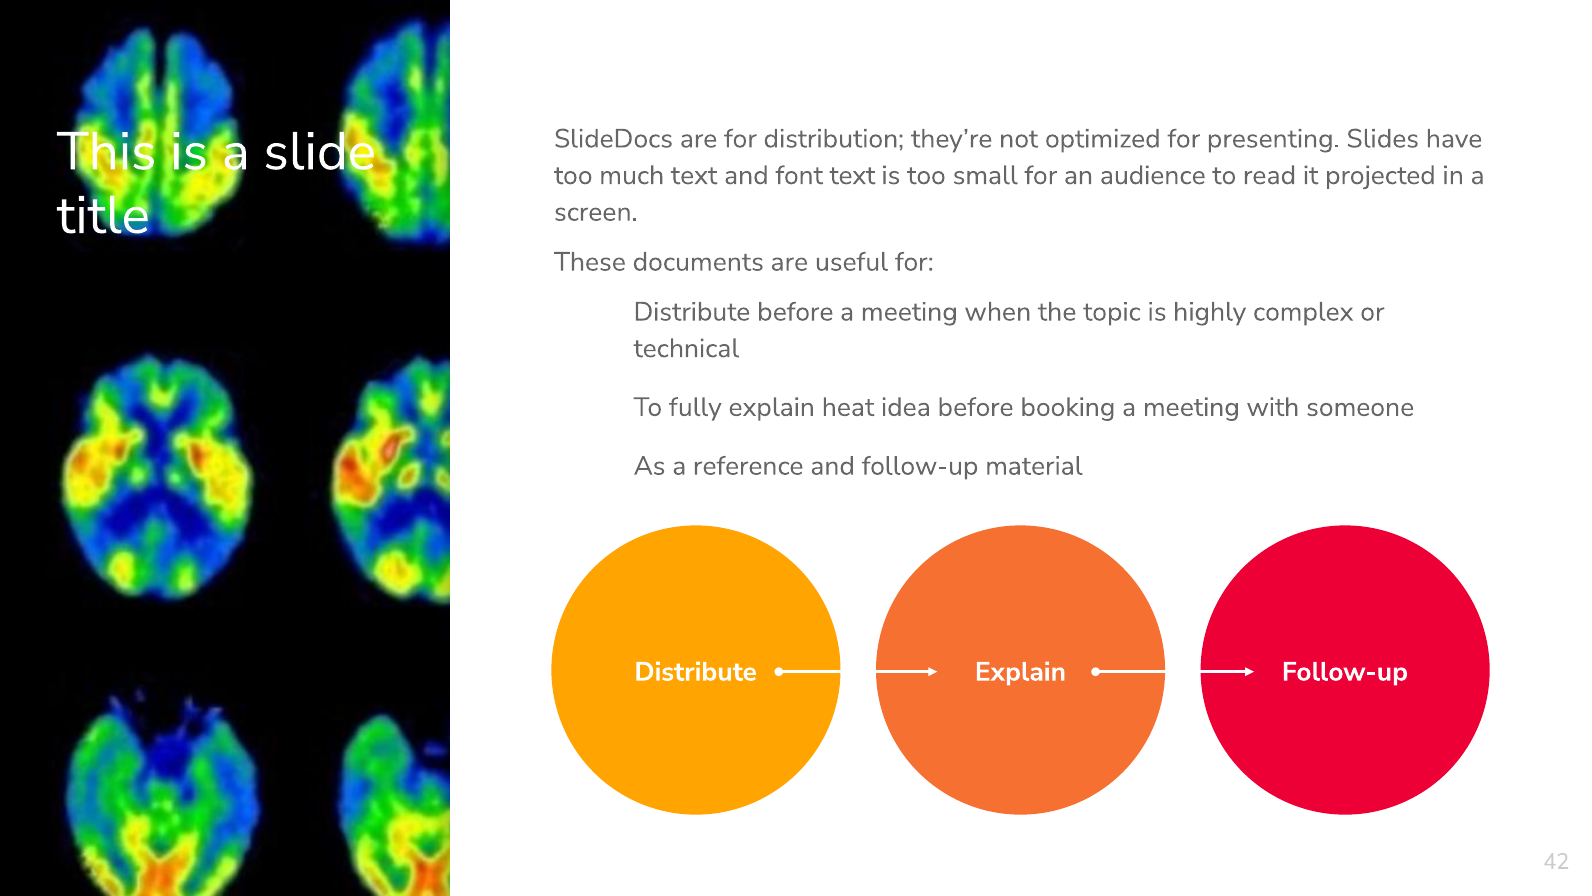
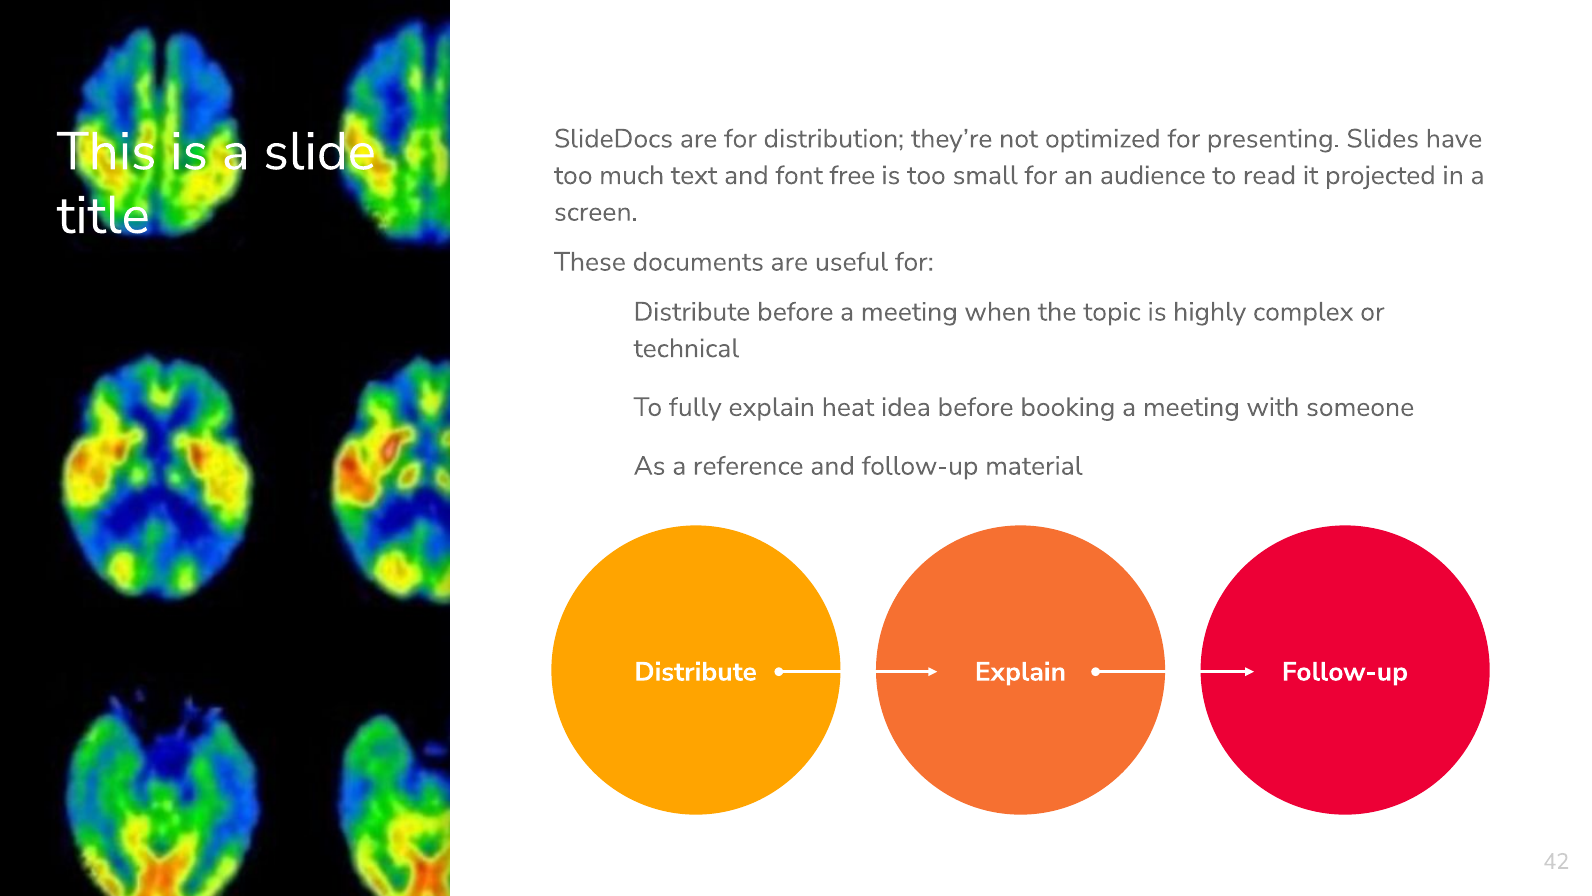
font text: text -> free
